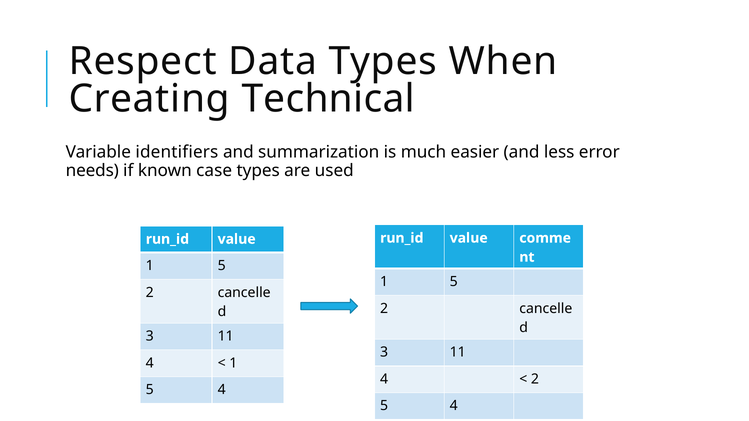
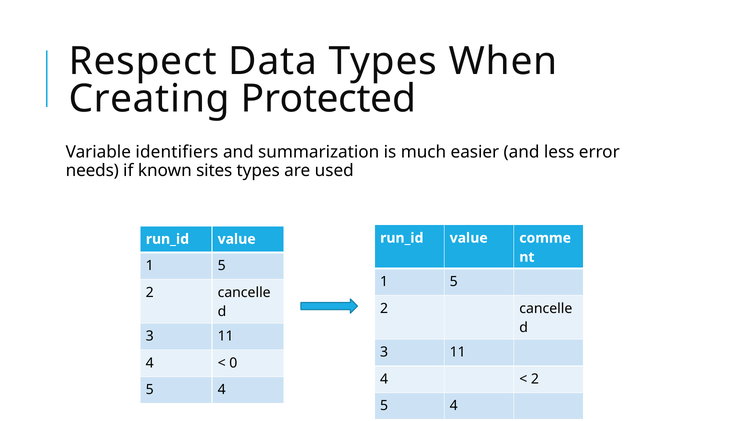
Technical: Technical -> Protected
case: case -> sites
1 at (233, 363): 1 -> 0
